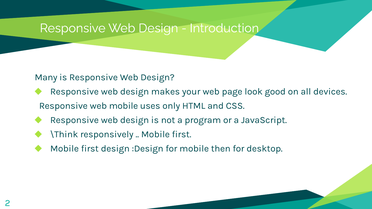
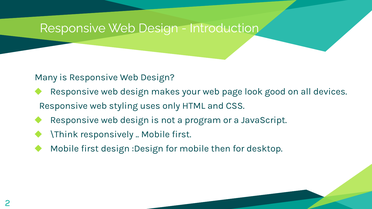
web mobile: mobile -> styling
